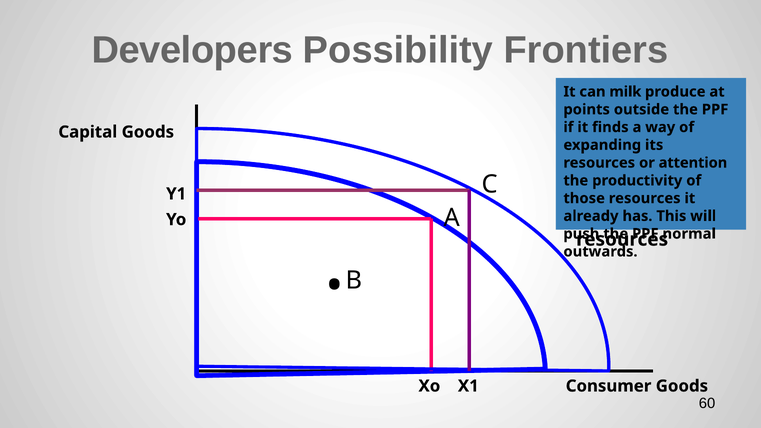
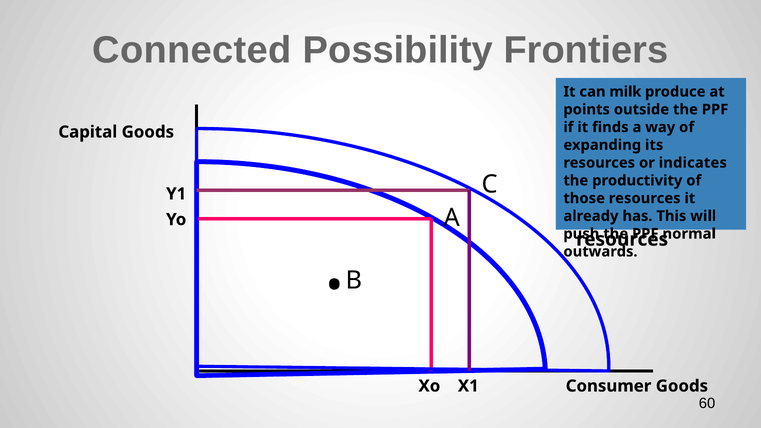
Developers: Developers -> Connected
attention: attention -> indicates
